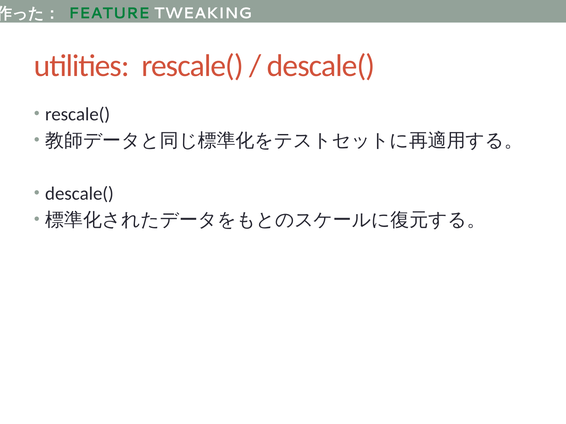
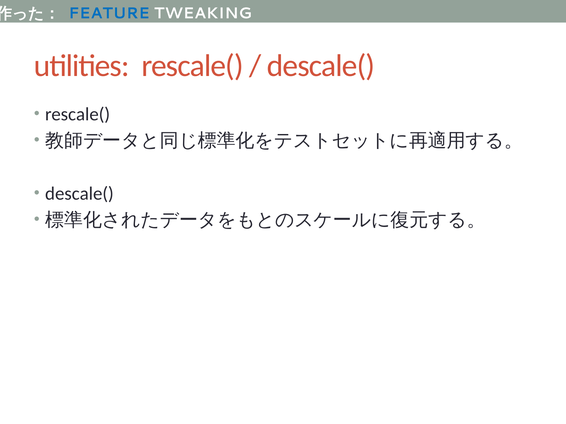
FEATURE colour: green -> blue
